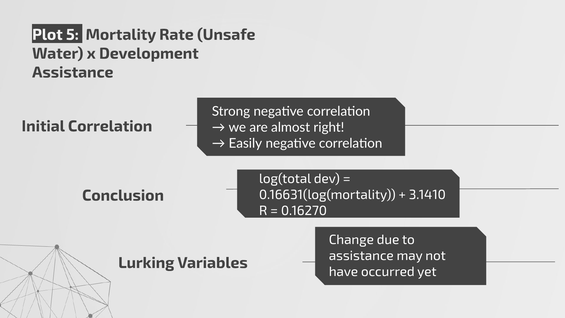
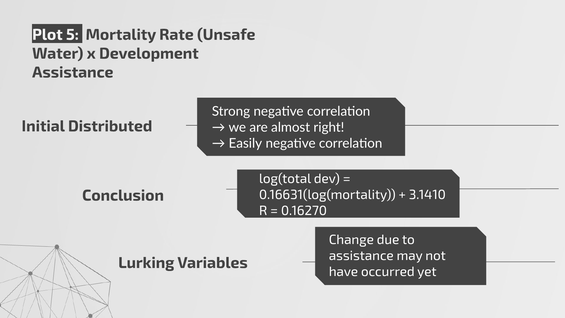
Initial Correlation: Correlation -> Distributed
